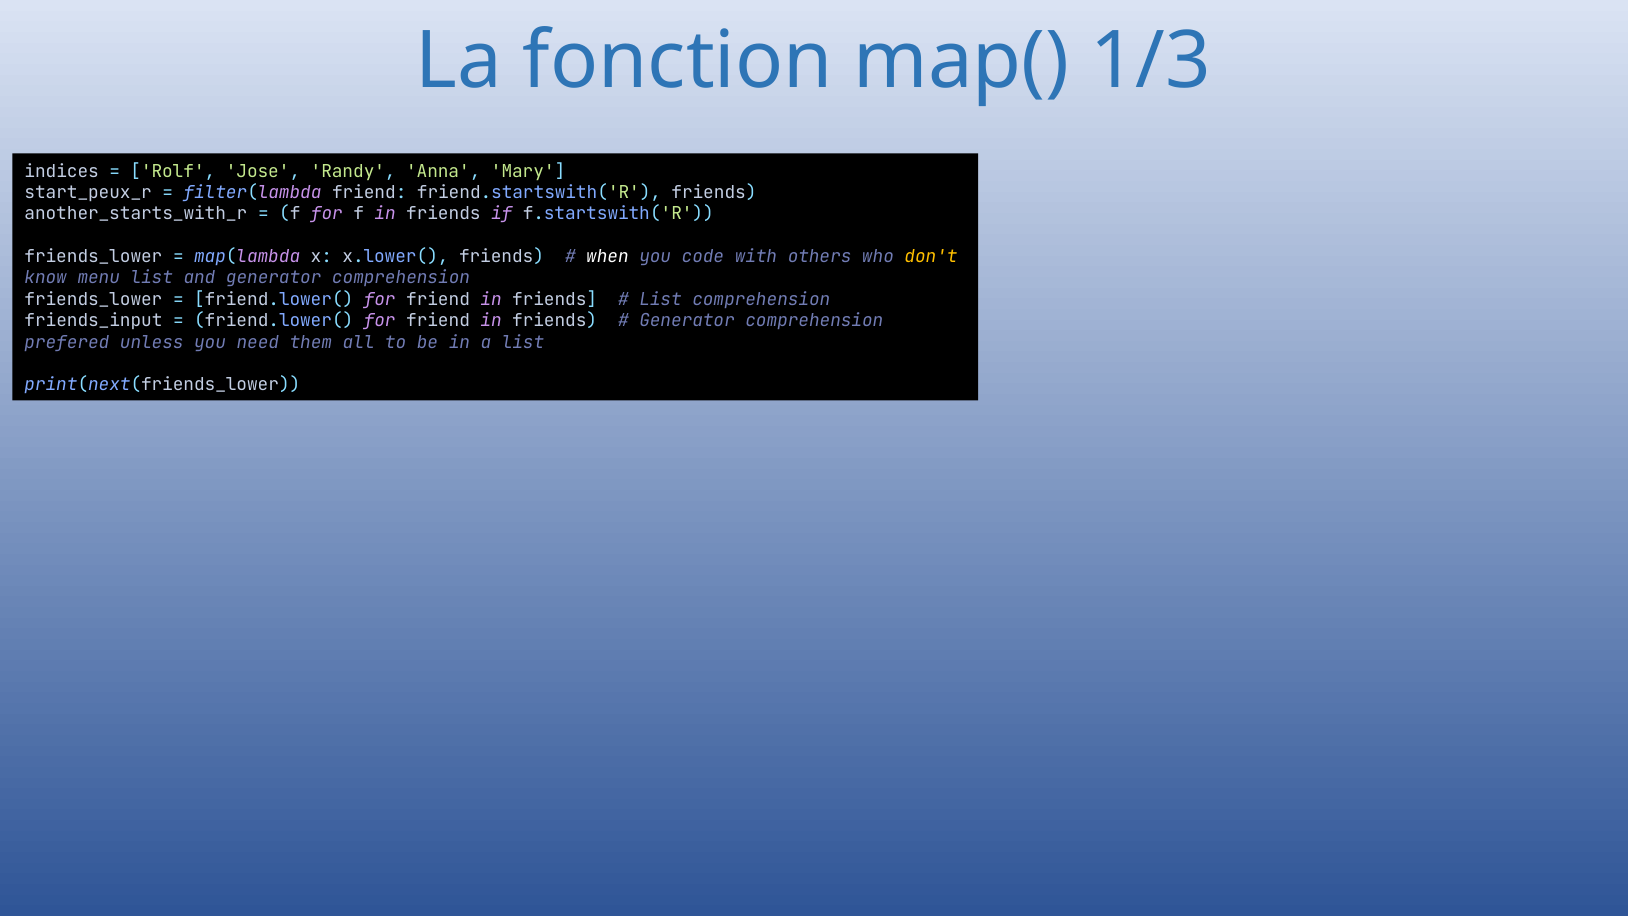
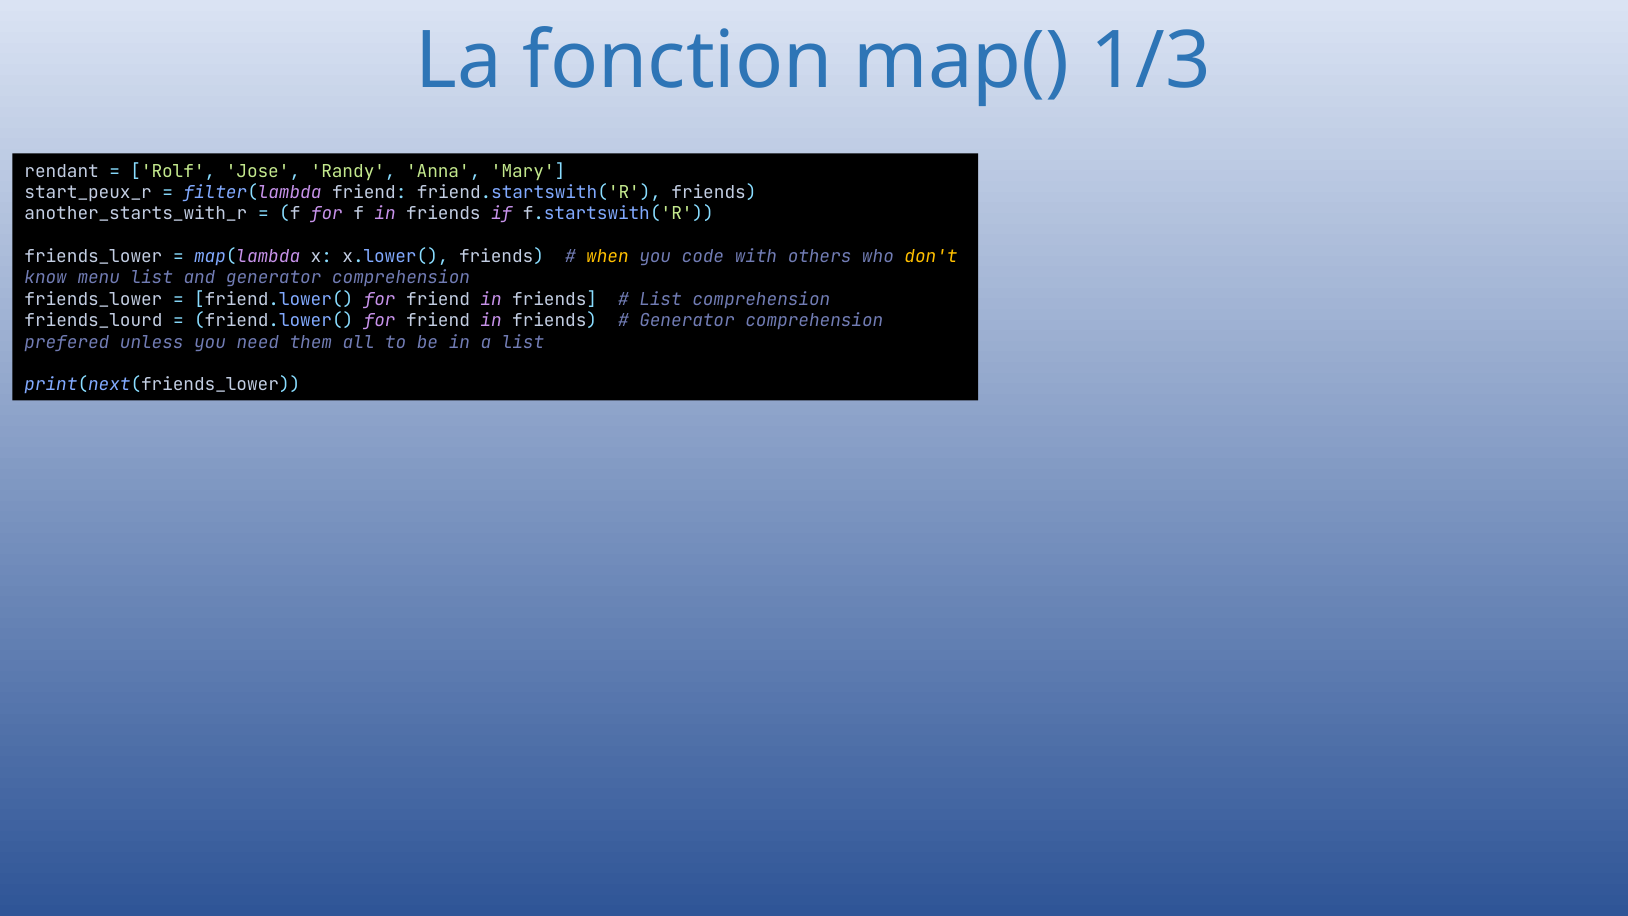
indices: indices -> rendant
when colour: white -> yellow
friends_input: friends_input -> friends_lourd
